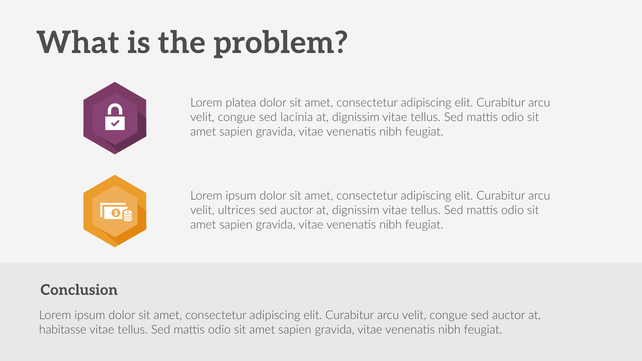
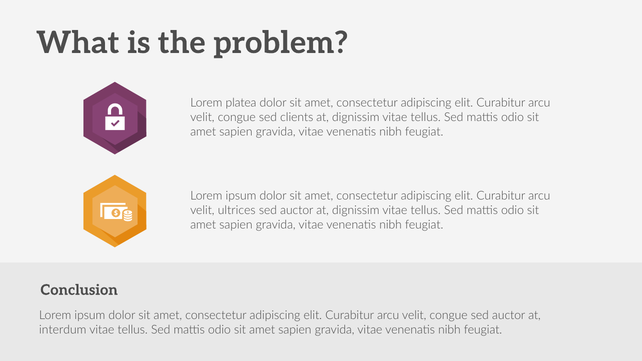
lacinia: lacinia -> clients
habitasse: habitasse -> interdum
